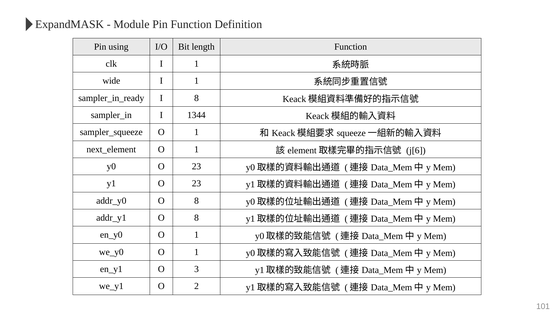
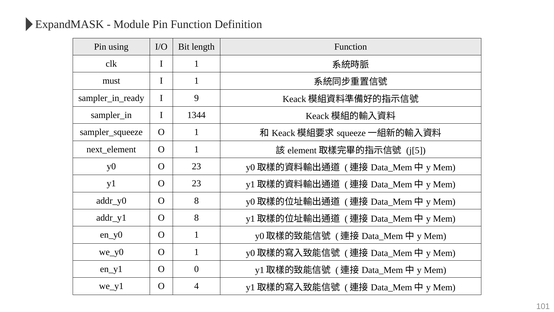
wide: wide -> must
I 8: 8 -> 9
j[6: j[6 -> j[5
3: 3 -> 0
2: 2 -> 4
